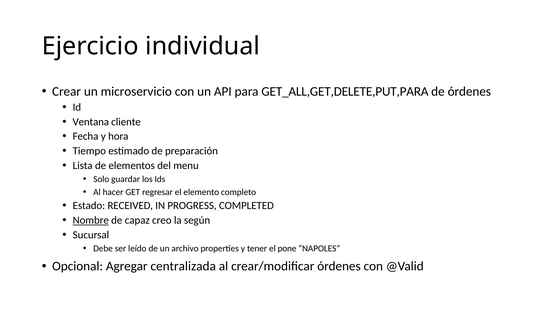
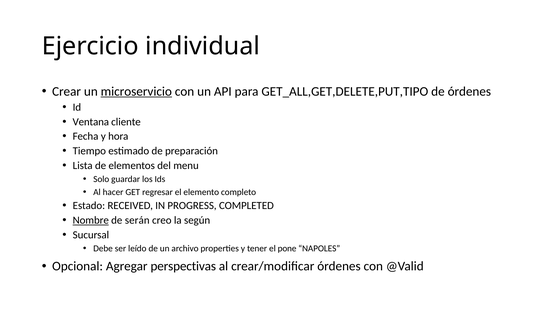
microservicio underline: none -> present
GET_ALL,GET,DELETE,PUT,PARA: GET_ALL,GET,DELETE,PUT,PARA -> GET_ALL,GET,DELETE,PUT,TIPO
capaz: capaz -> serán
centralizada: centralizada -> perspectivas
